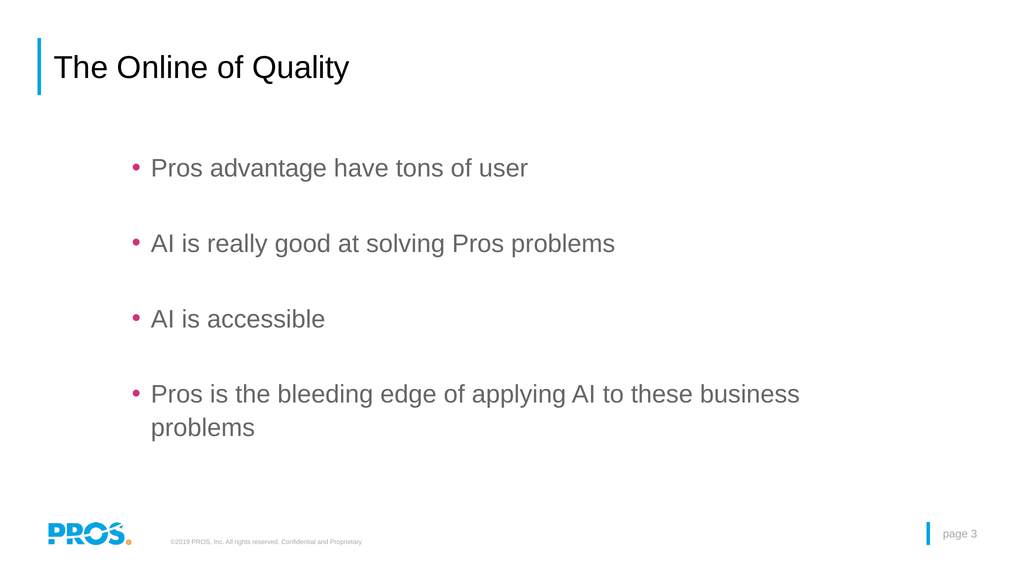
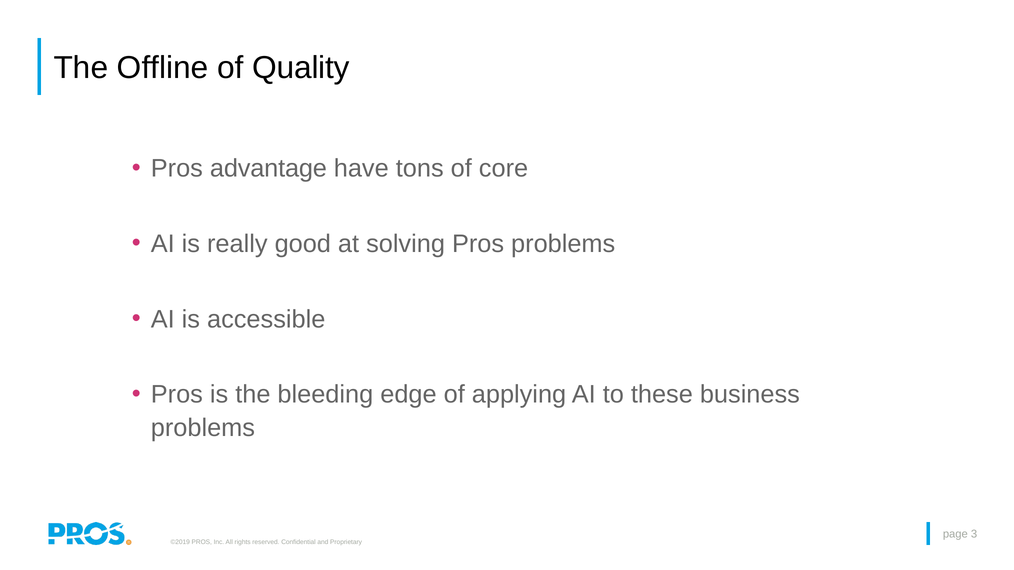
Online: Online -> Offline
user: user -> core
